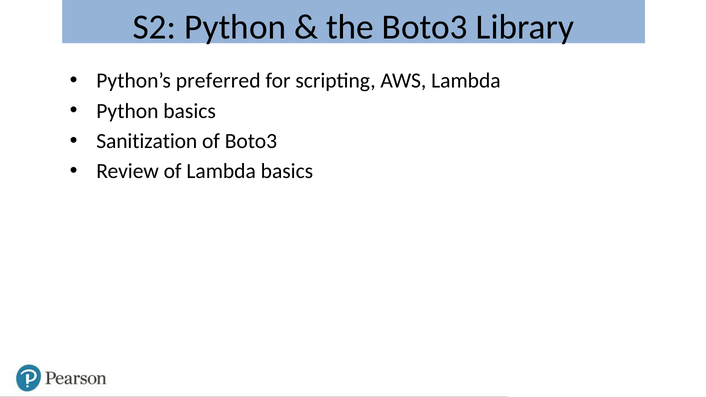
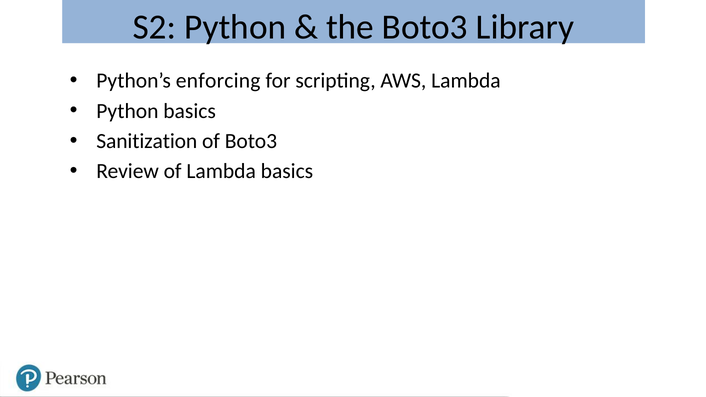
preferred: preferred -> enforcing
